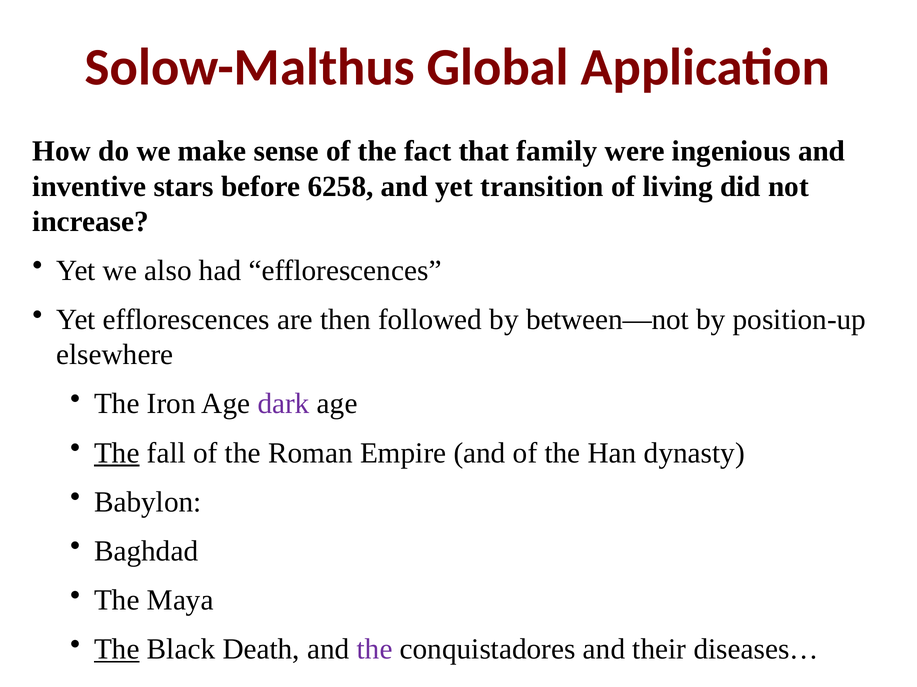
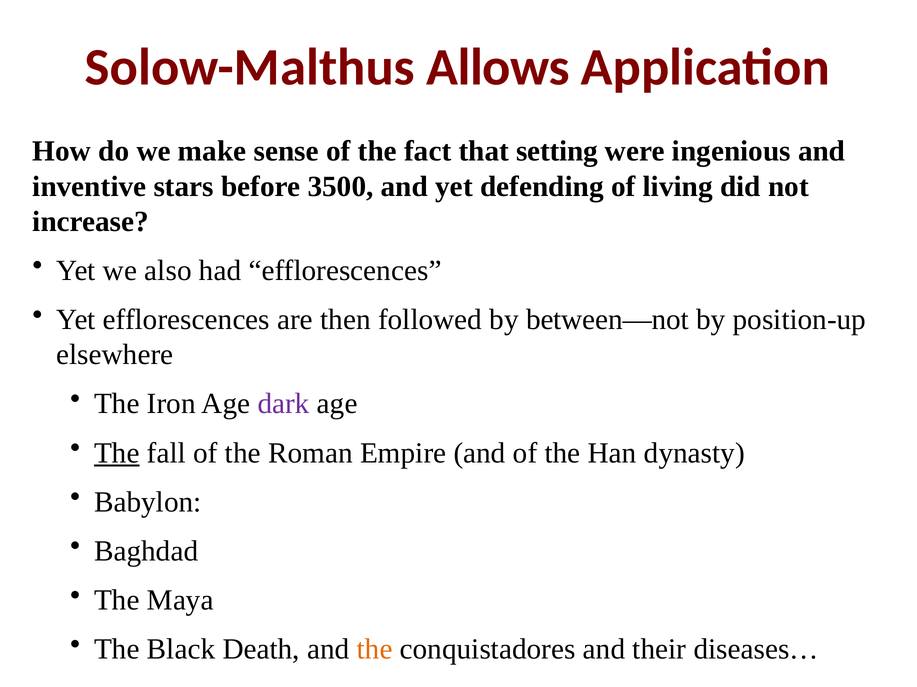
Global: Global -> Allows
family: family -> setting
6258: 6258 -> 3500
transition: transition -> defending
The at (117, 650) underline: present -> none
the at (375, 650) colour: purple -> orange
